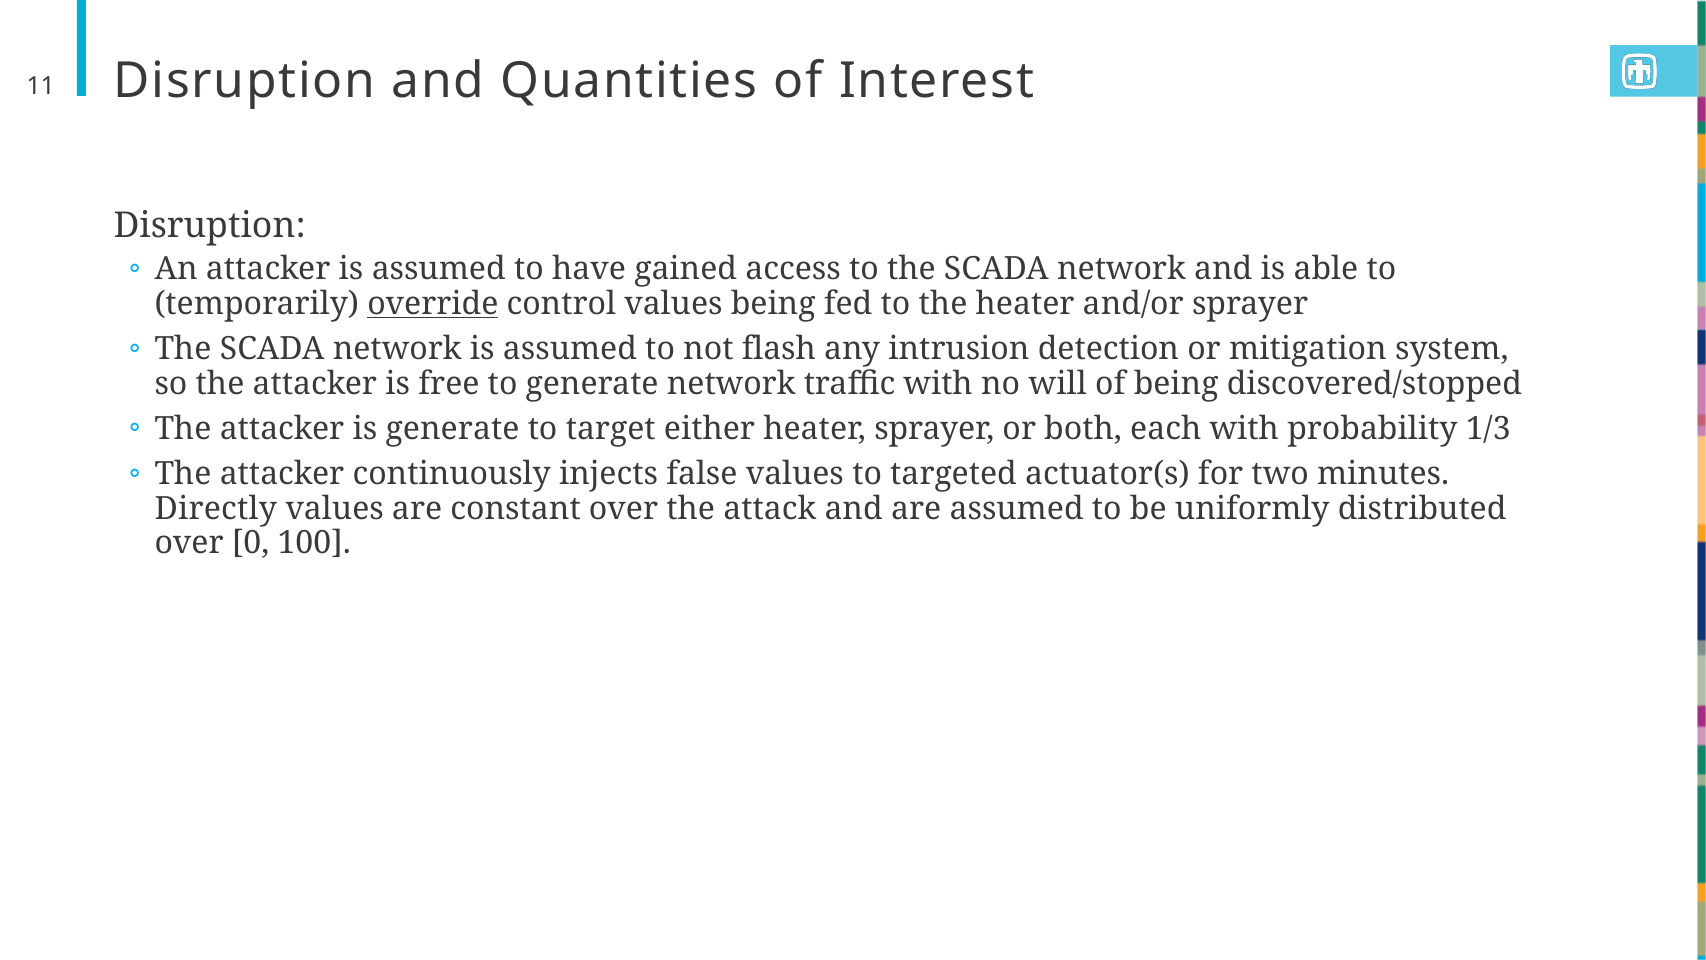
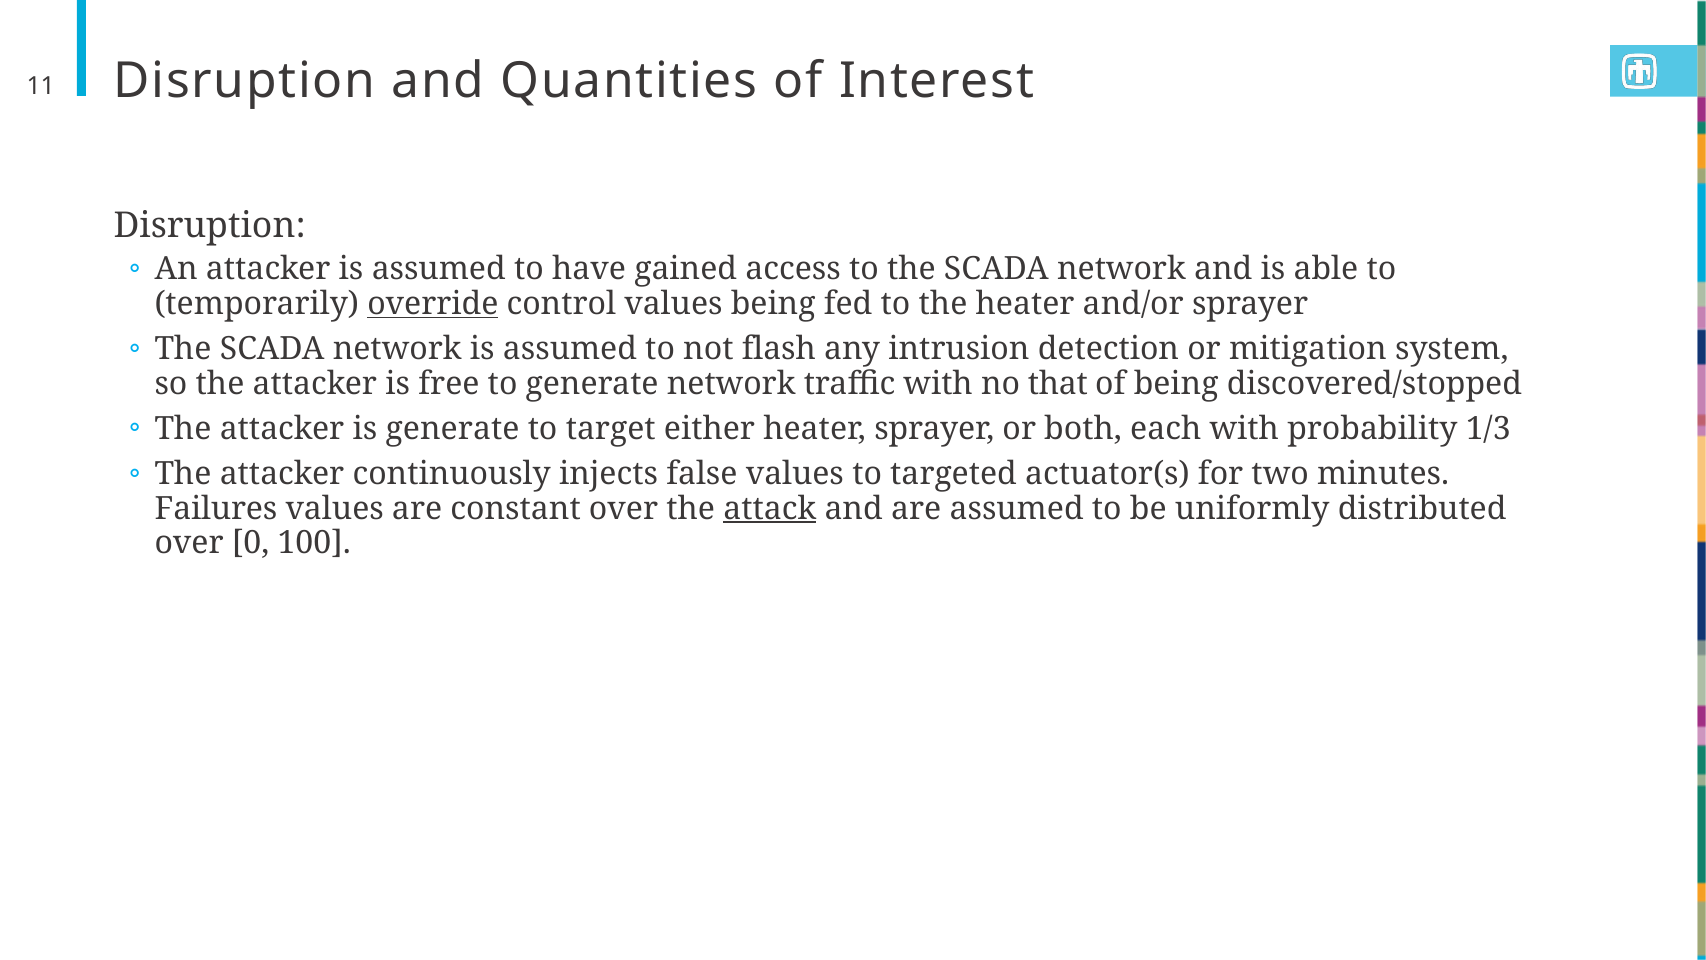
will: will -> that
Directly: Directly -> Failures
attack underline: none -> present
